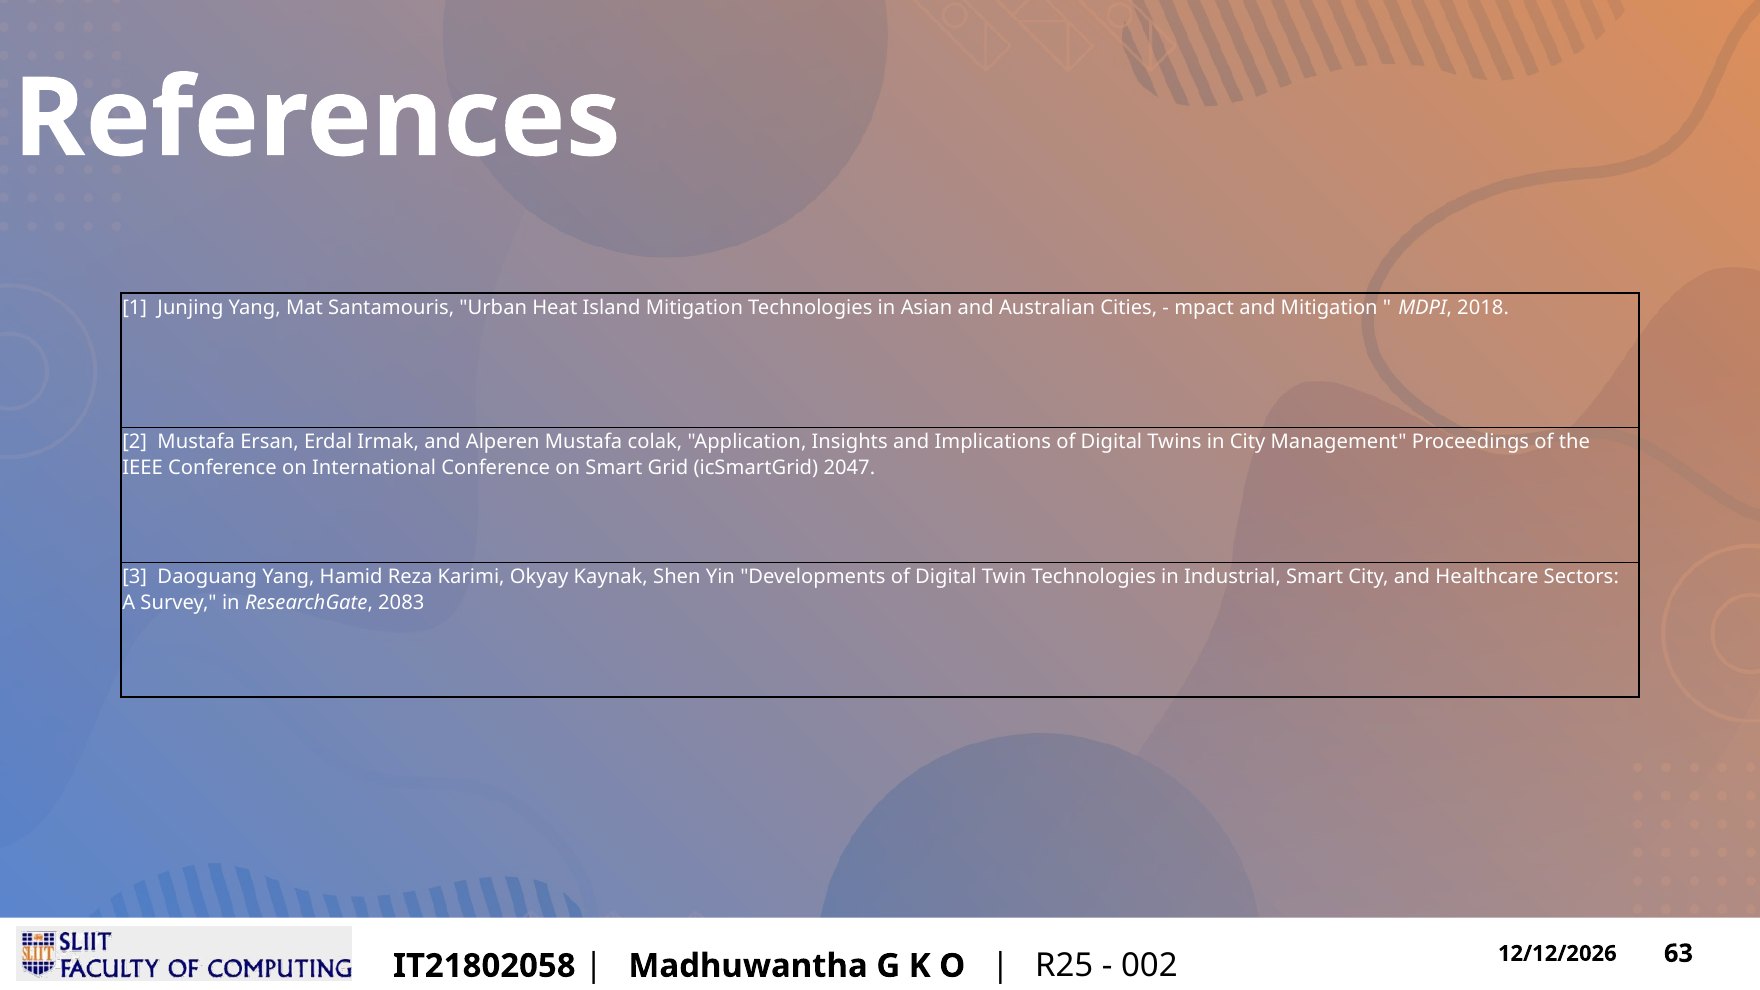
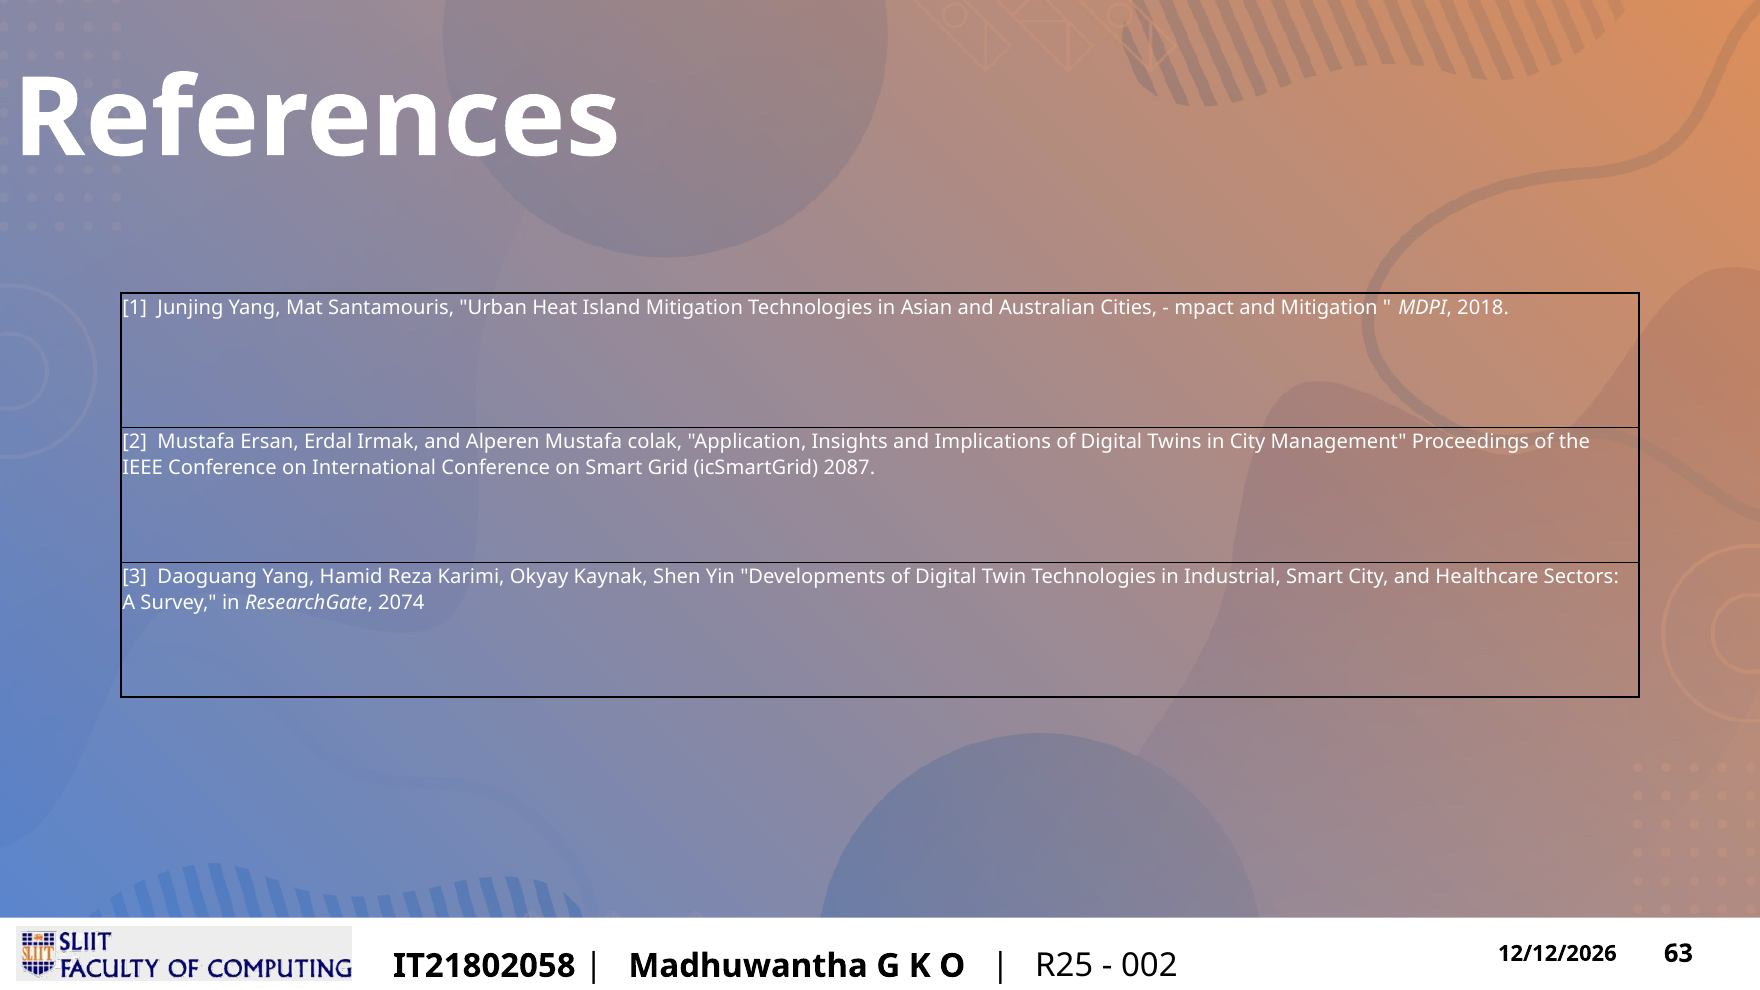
2047: 2047 -> 2087
2083: 2083 -> 2074
